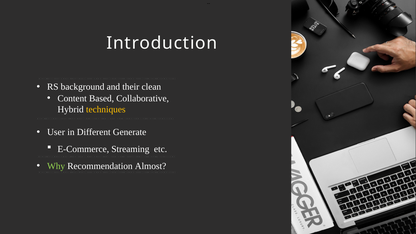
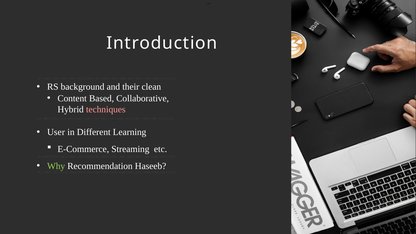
techniques colour: yellow -> pink
Generate: Generate -> Learning
Almost: Almost -> Haseeb
